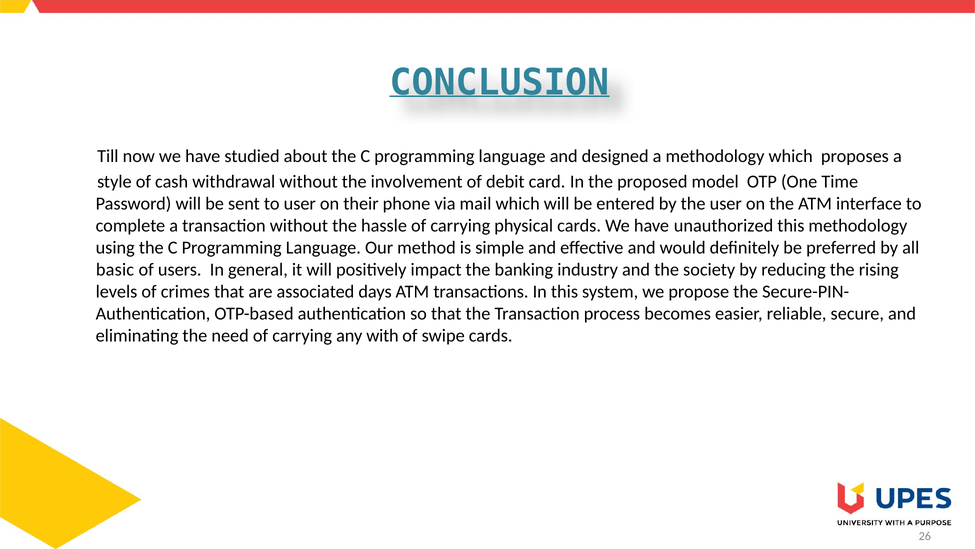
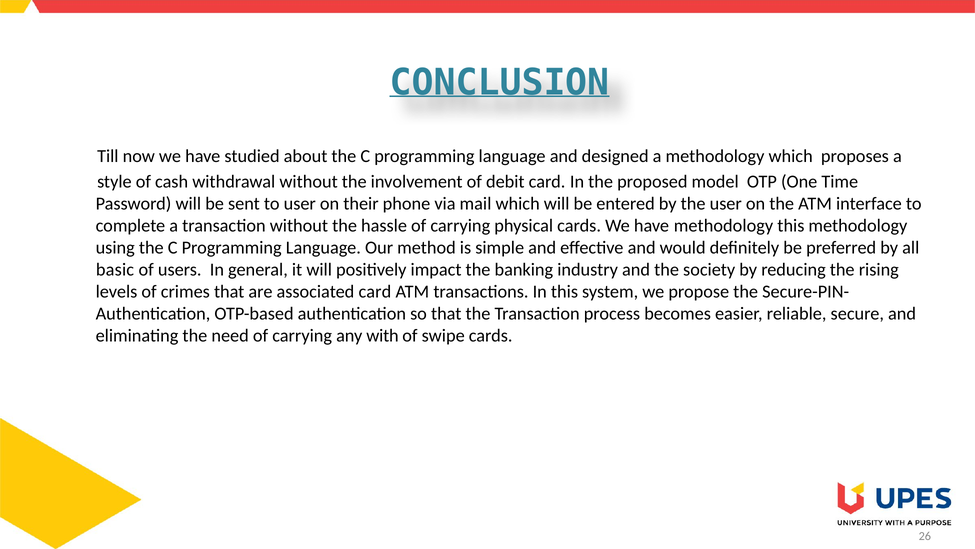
have unauthorized: unauthorized -> methodology
associated days: days -> card
